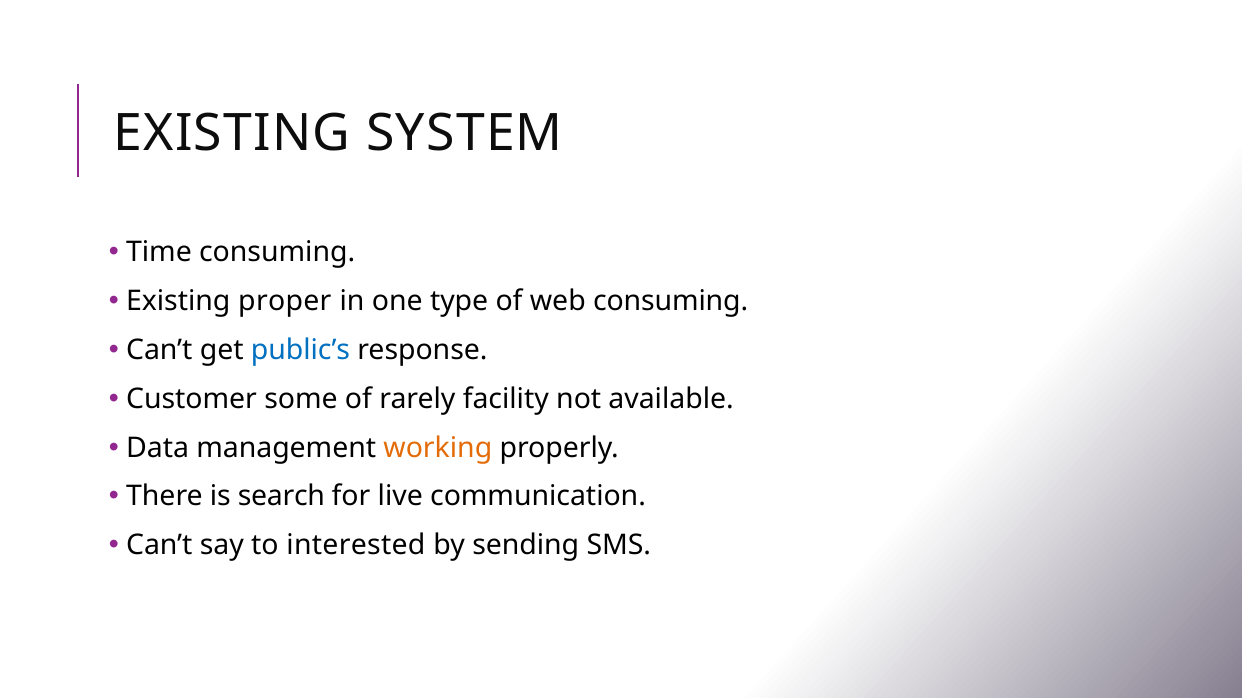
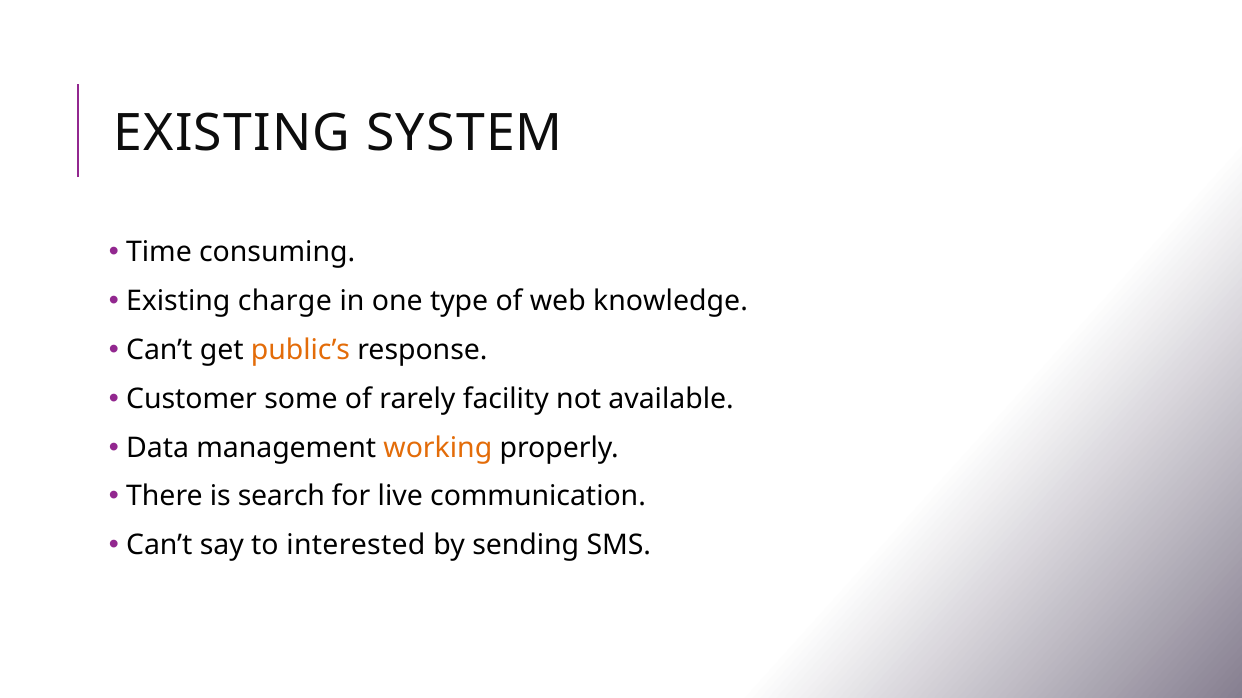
proper: proper -> charge
web consuming: consuming -> knowledge
public’s colour: blue -> orange
